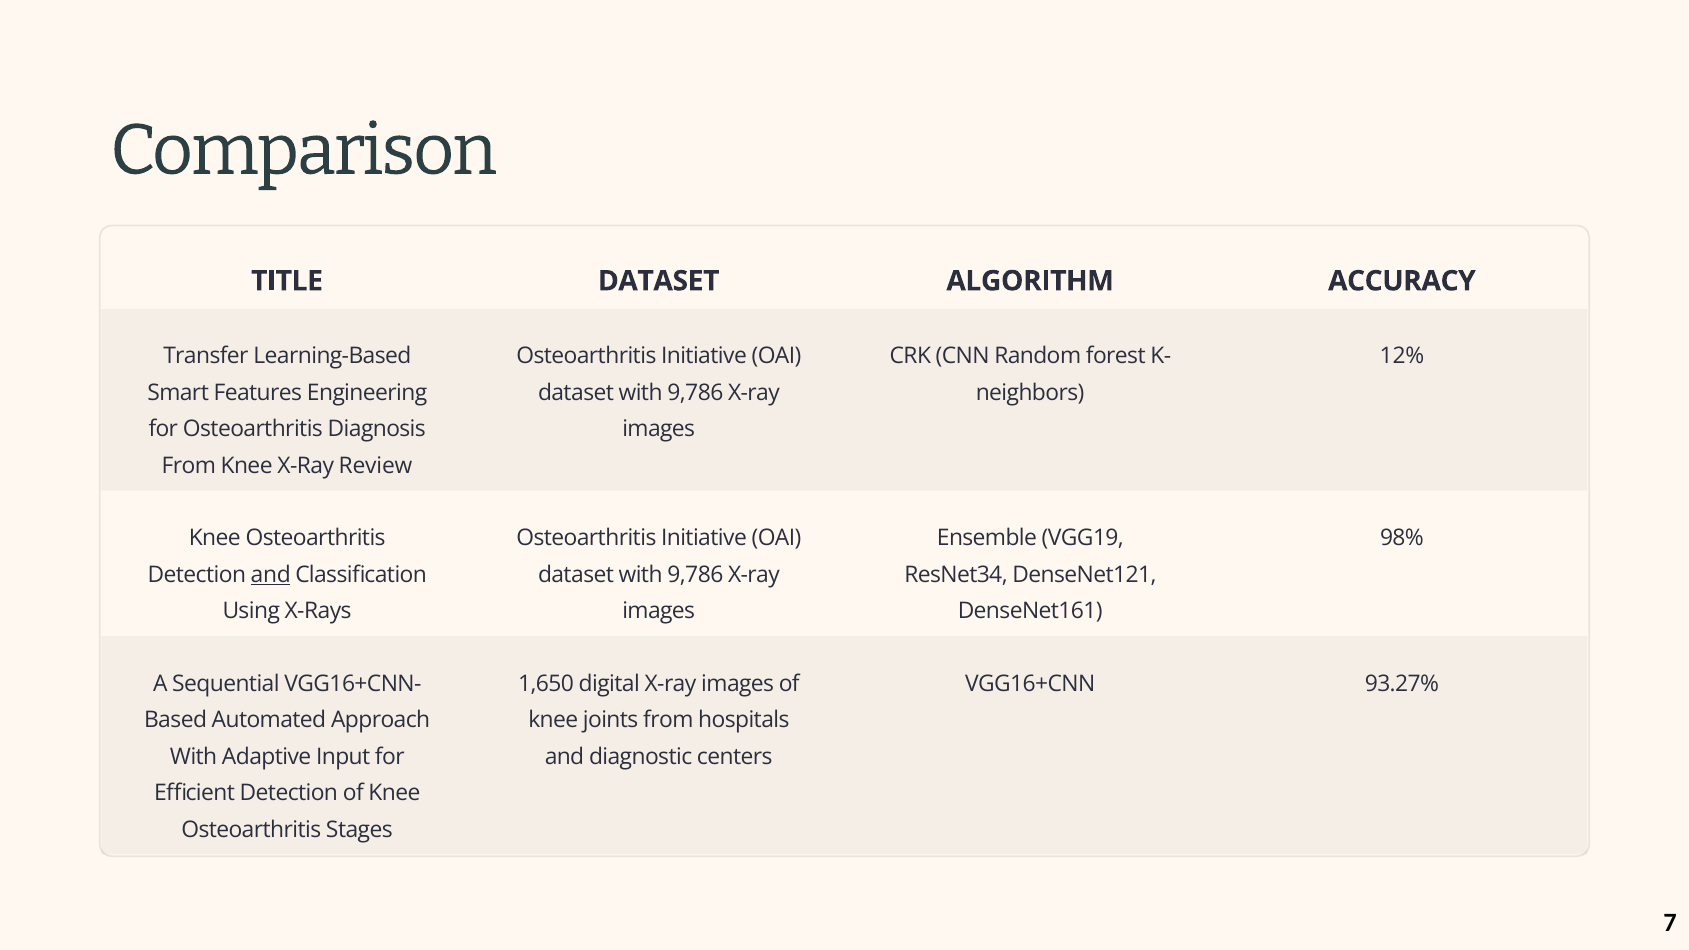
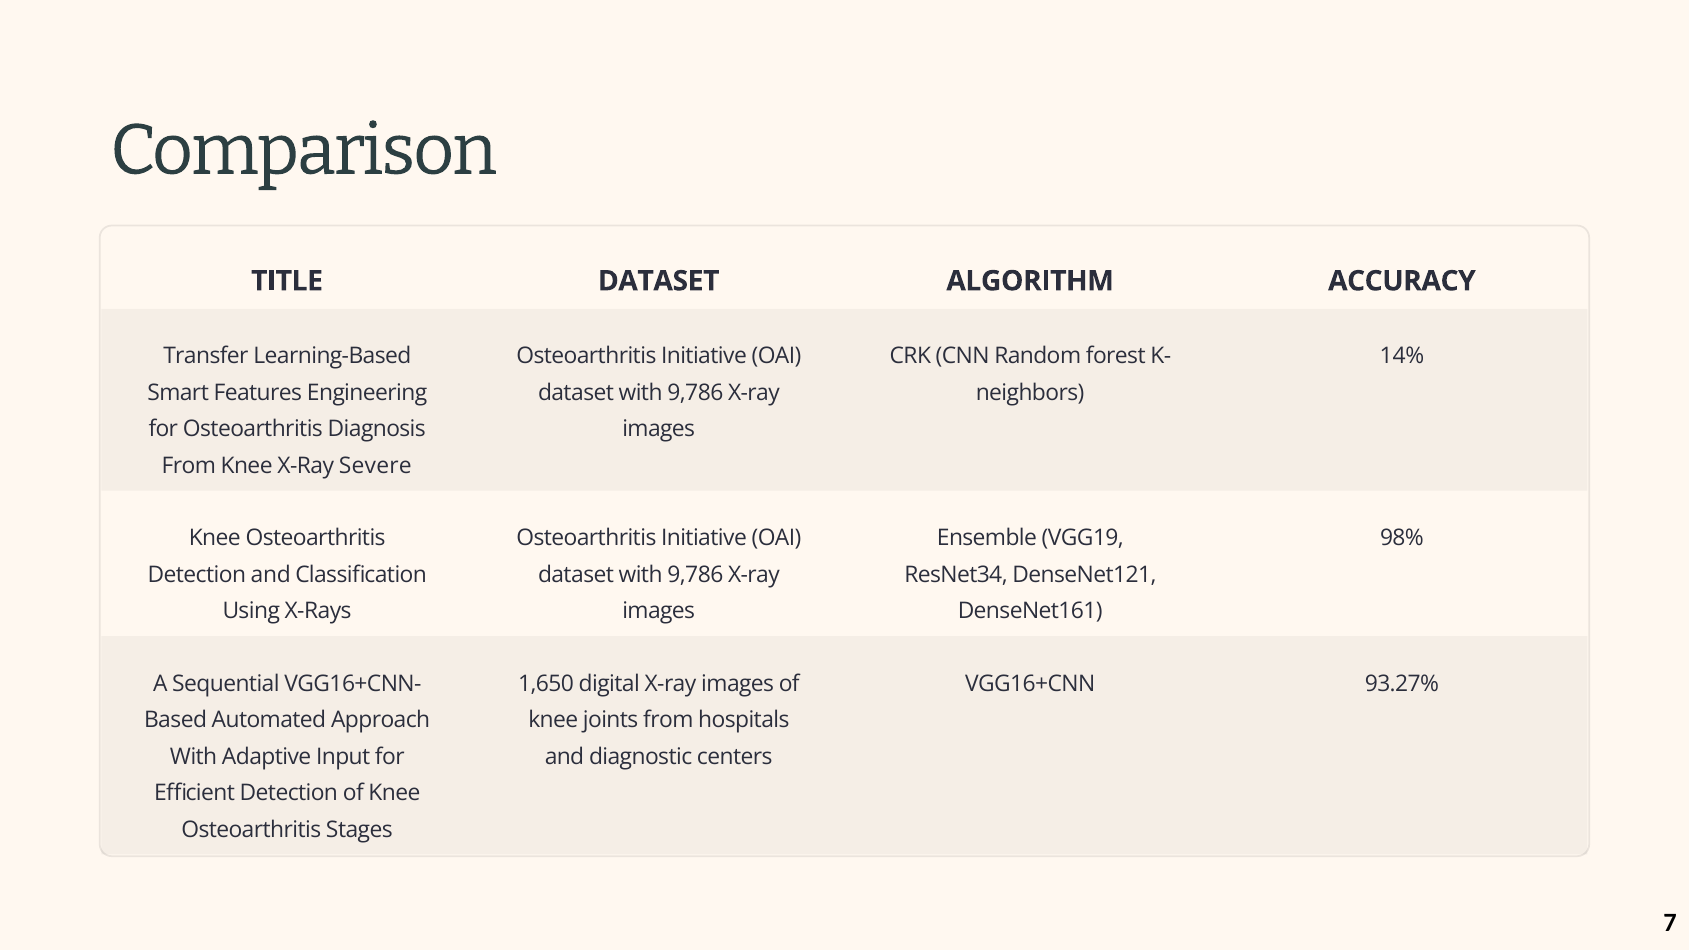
12%: 12% -> 14%
Review: Review -> Severe
and at (271, 575) underline: present -> none
